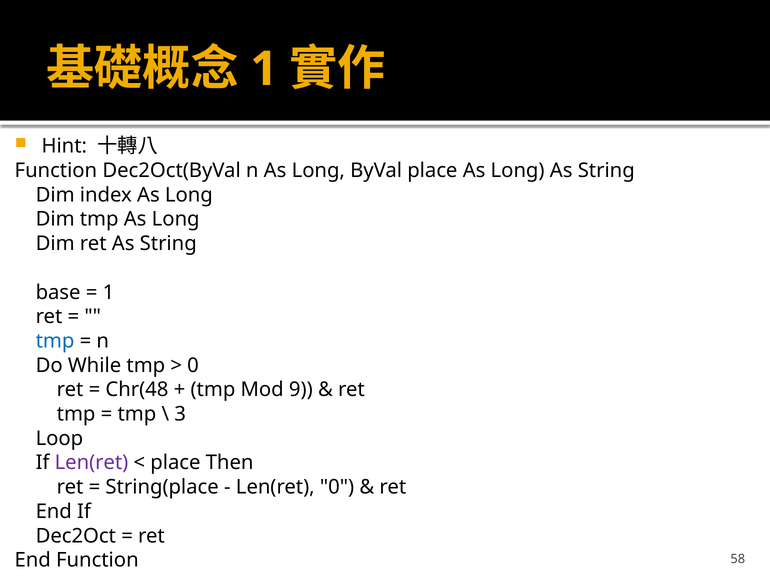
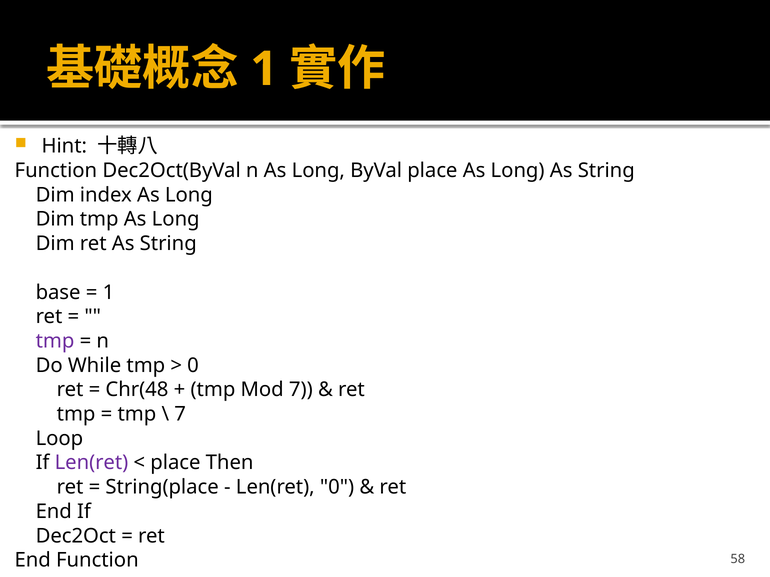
tmp at (55, 341) colour: blue -> purple
Mod 9: 9 -> 7
3 at (180, 414): 3 -> 7
